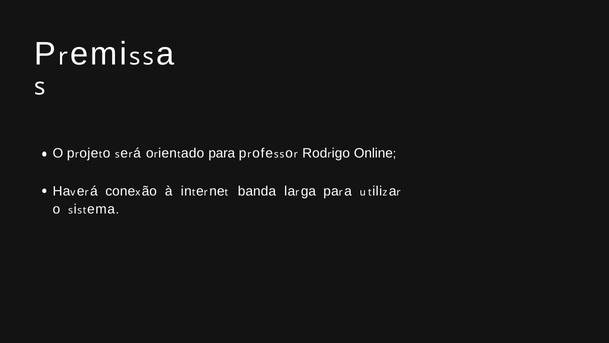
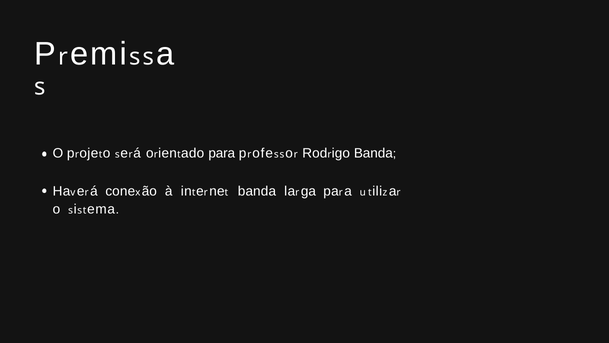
Online at (373, 153): Online -> Banda
